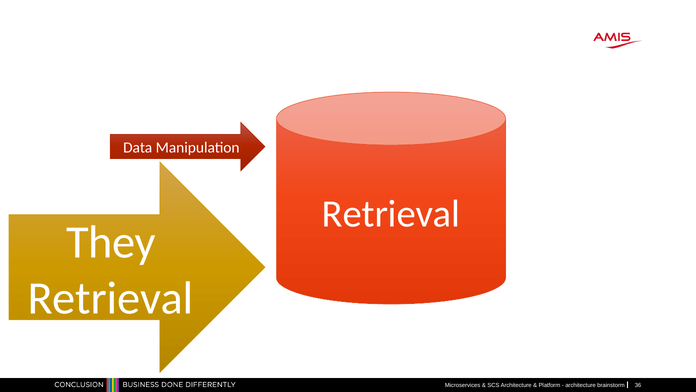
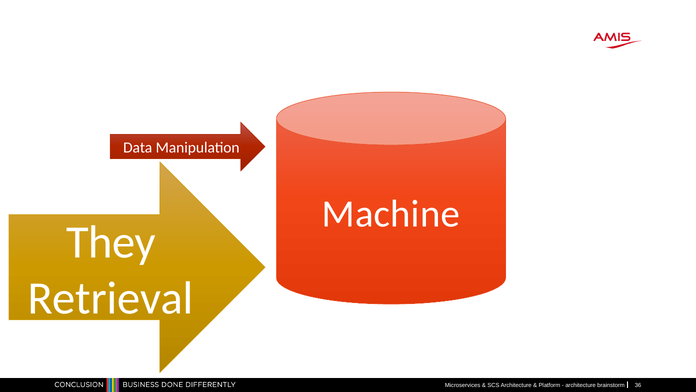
Retrieval at (391, 214): Retrieval -> Machine
